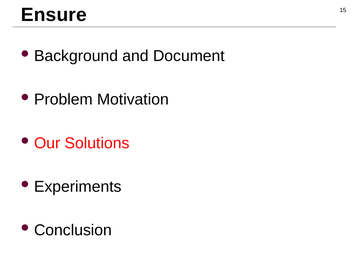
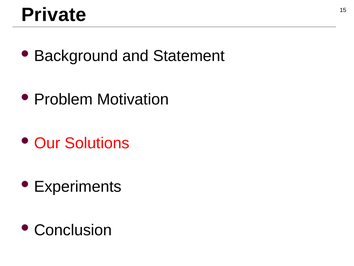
Ensure: Ensure -> Private
Document: Document -> Statement
